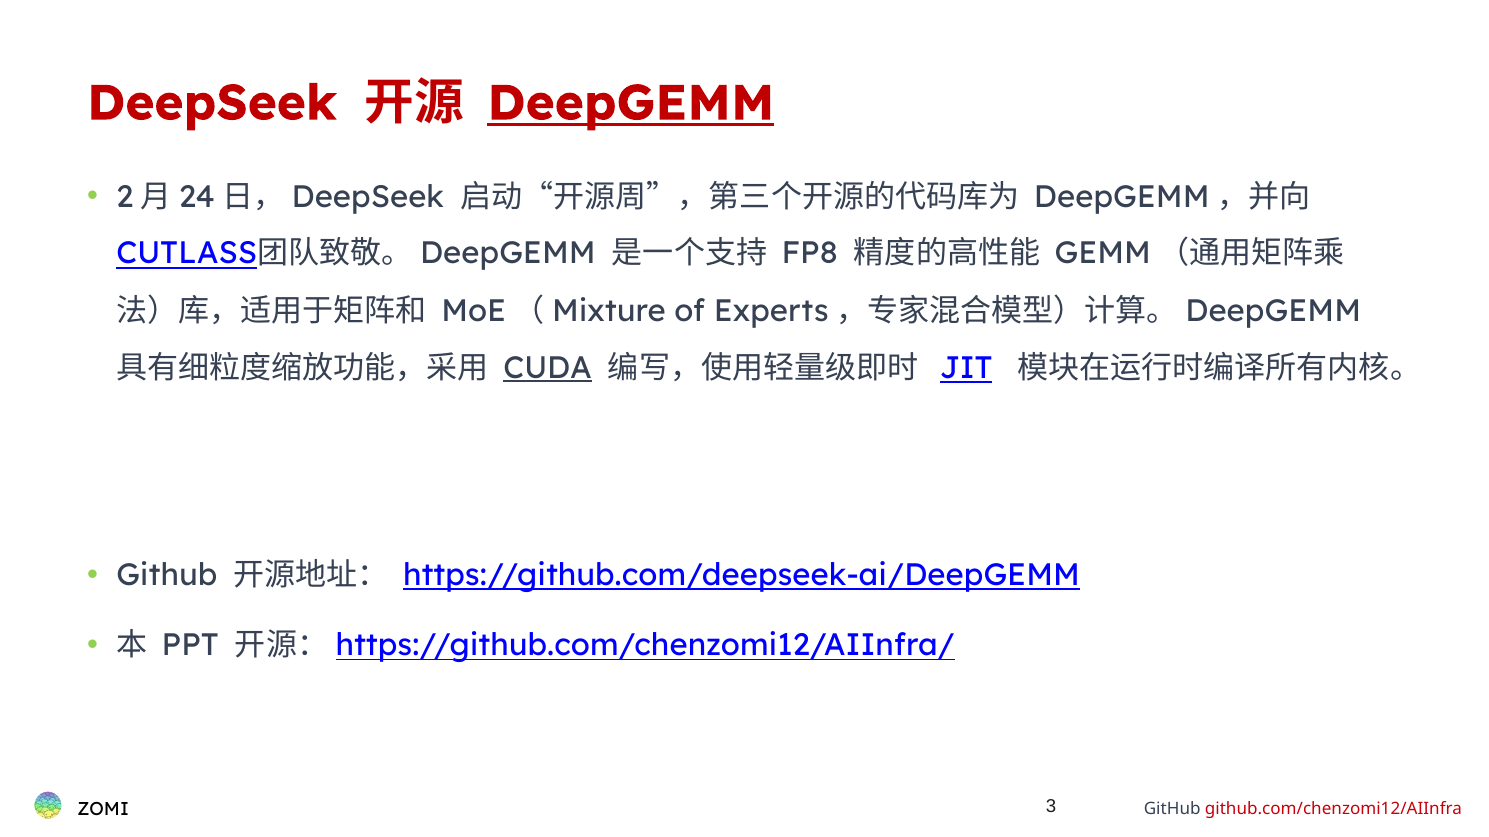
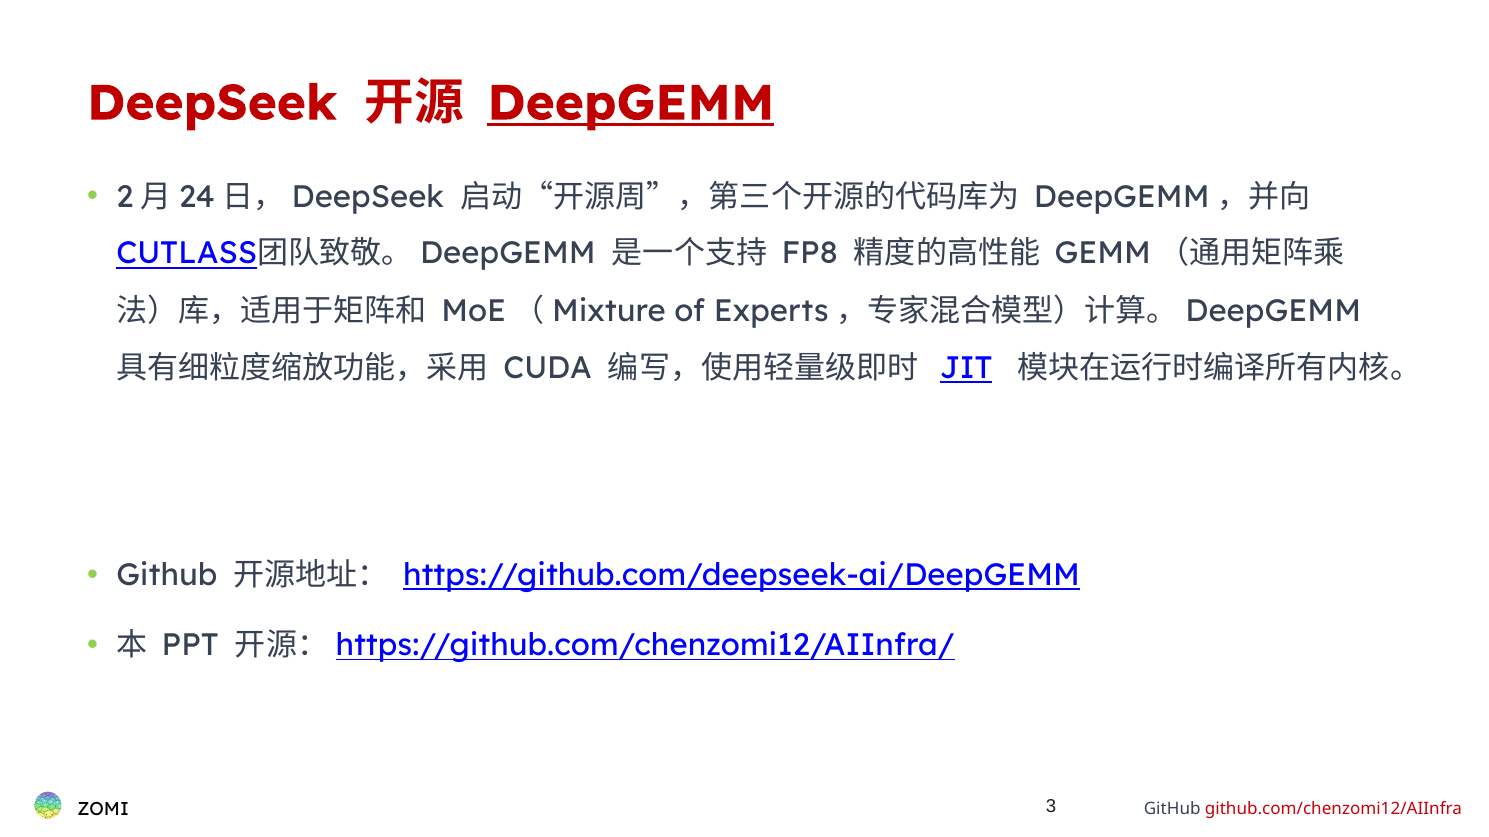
CUDA underline: present -> none
